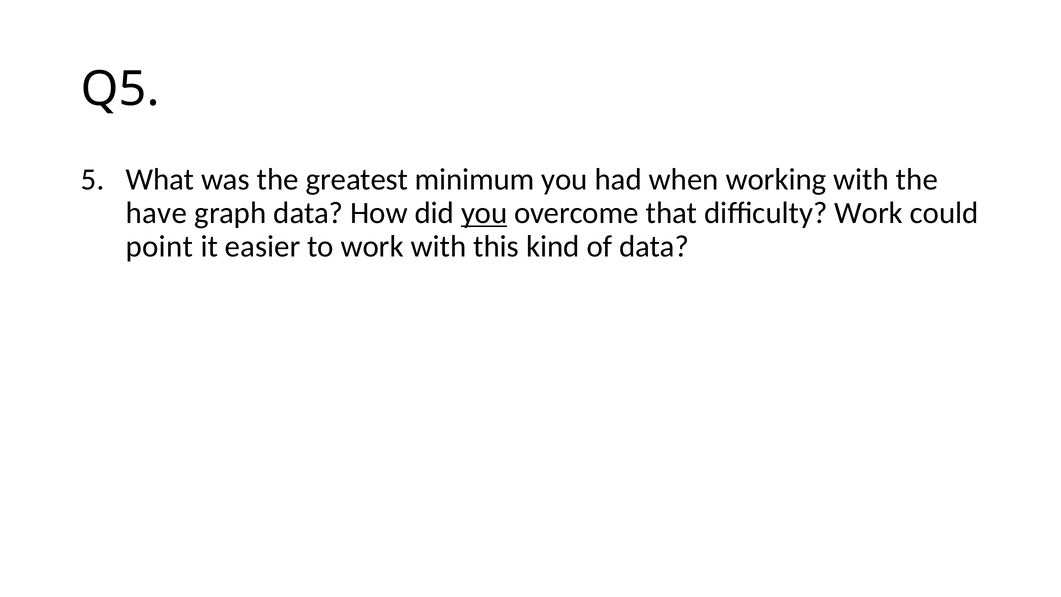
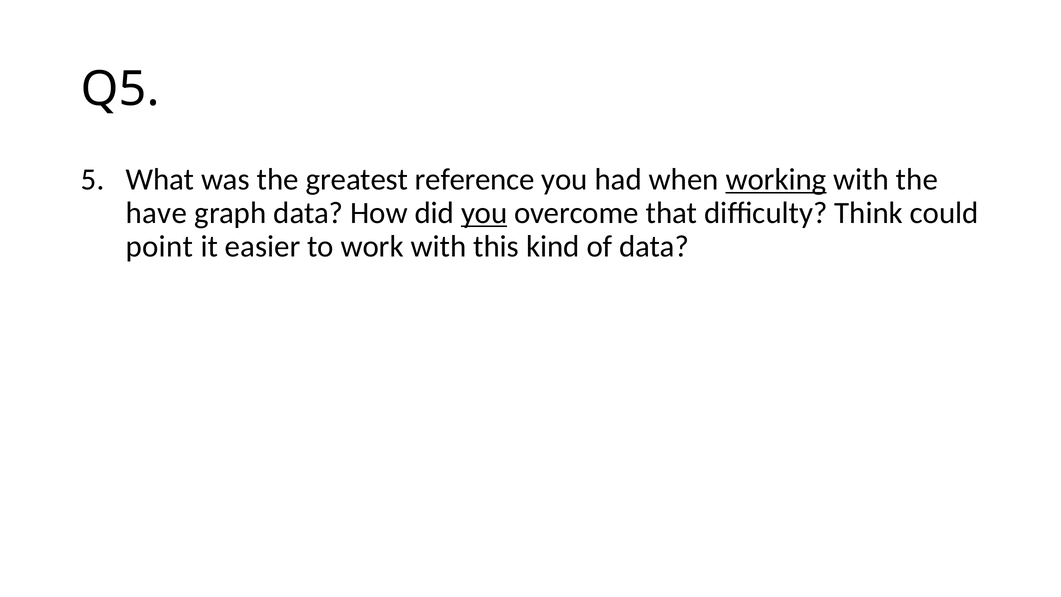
minimum: minimum -> reference
working underline: none -> present
difficulty Work: Work -> Think
